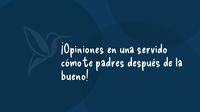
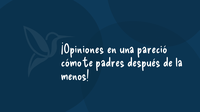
servido: servido -> pareció
bueno: bueno -> menos
